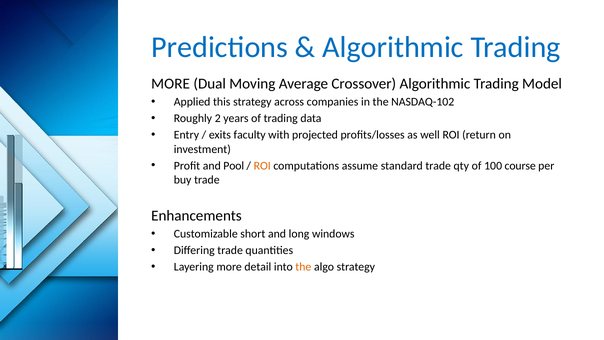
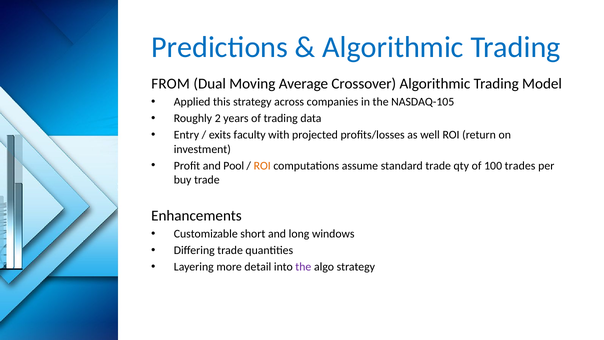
MORE at (171, 84): MORE -> FROM
NASDAQ-102: NASDAQ-102 -> NASDAQ-105
course: course -> trades
the at (303, 267) colour: orange -> purple
